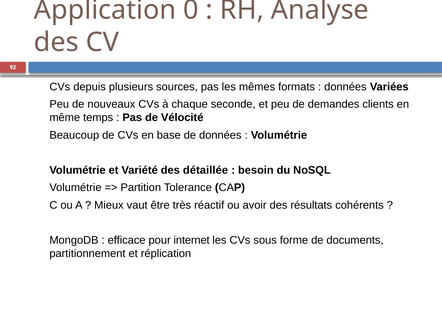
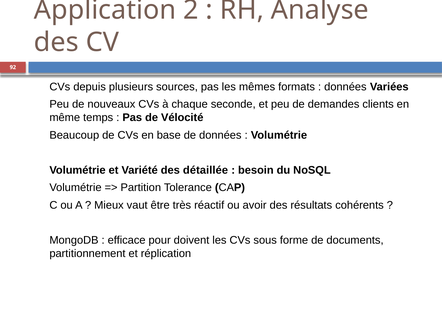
0: 0 -> 2
internet: internet -> doivent
